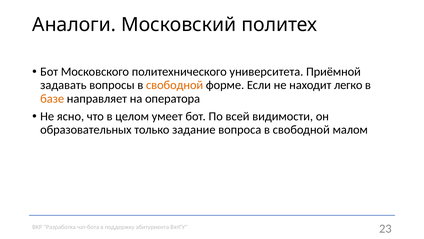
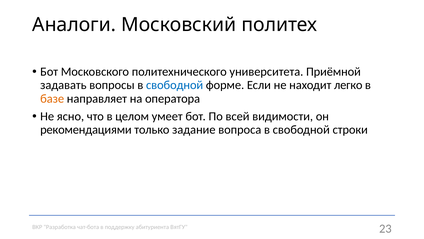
свободной at (175, 85) colour: orange -> blue
образовательных: образовательных -> рекомендациями
малом: малом -> строки
